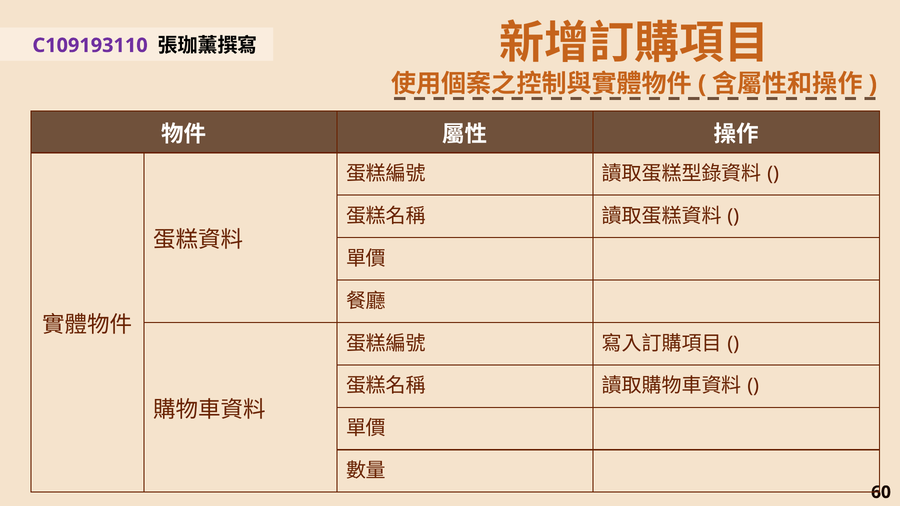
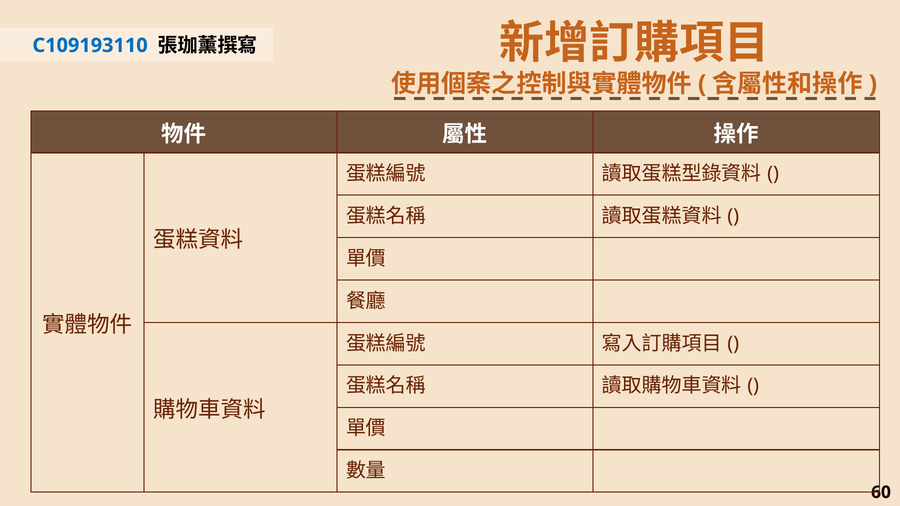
C109193110 colour: purple -> blue
